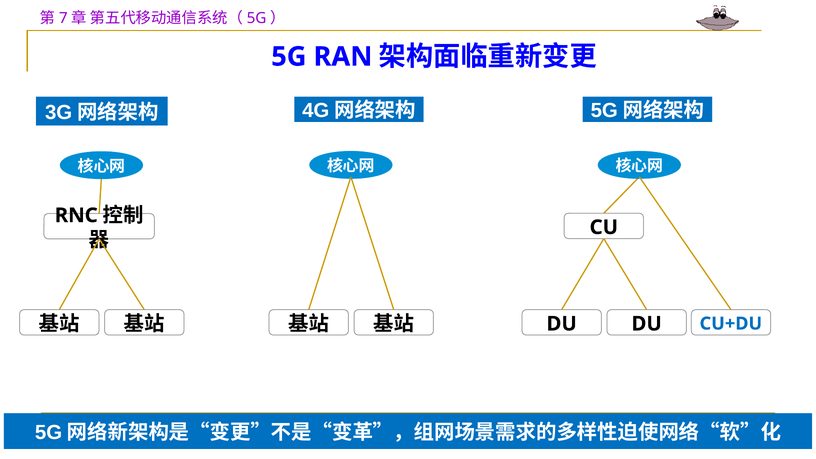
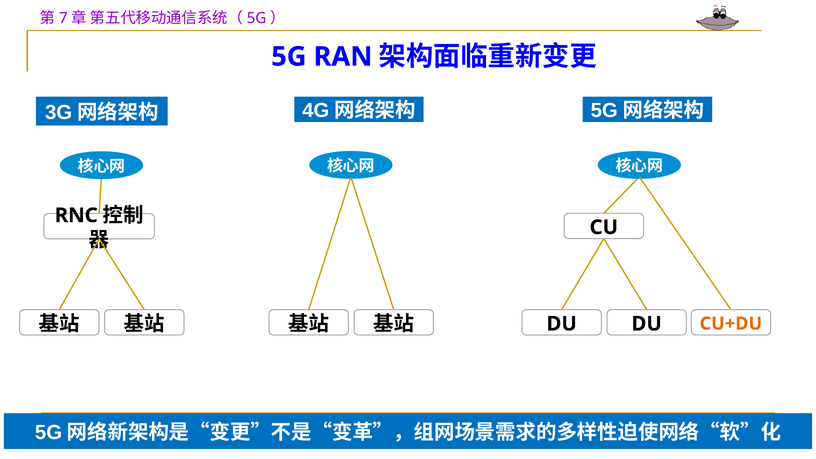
CU+DU colour: blue -> orange
